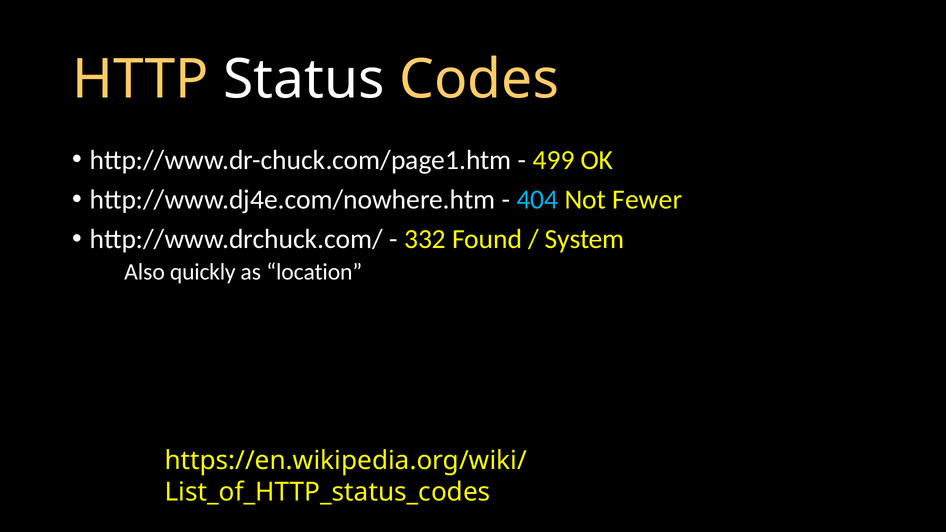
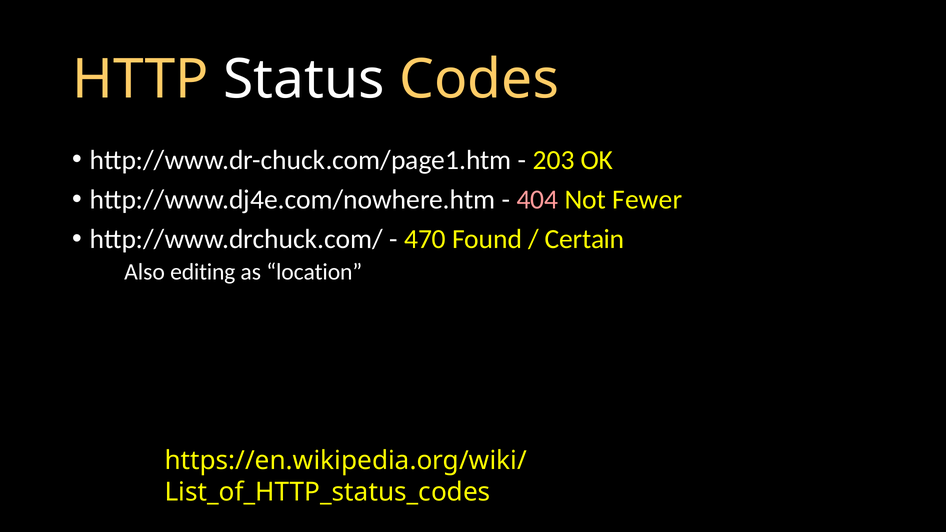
499: 499 -> 203
404 colour: light blue -> pink
332: 332 -> 470
System: System -> Certain
quickly: quickly -> editing
